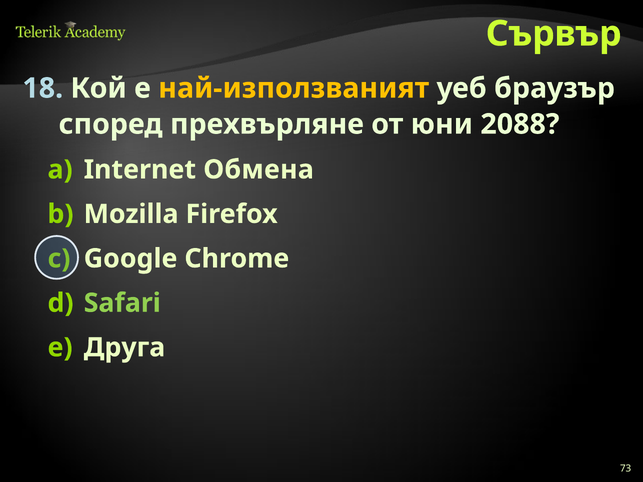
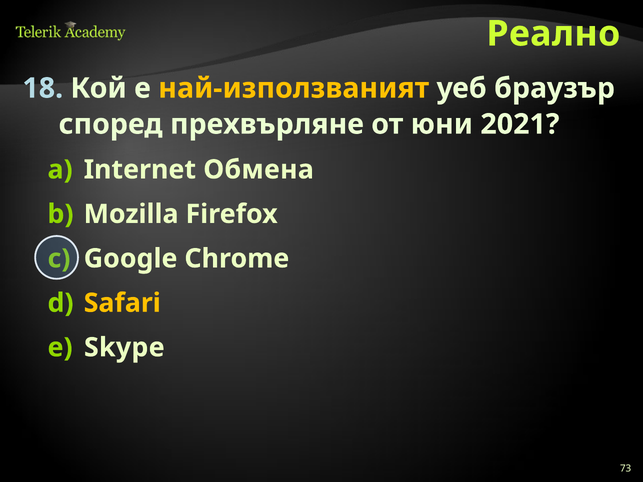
Сървър: Сървър -> Реално
2088: 2088 -> 2021
Safari colour: light green -> yellow
Друга: Друга -> Skype
